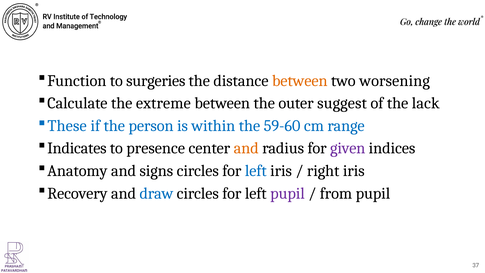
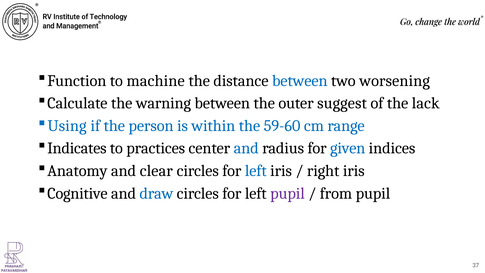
surgeries: surgeries -> machine
between at (300, 81) colour: orange -> blue
extreme: extreme -> warning
These: These -> Using
presence: presence -> practices
and at (246, 148) colour: orange -> blue
given colour: purple -> blue
signs: signs -> clear
Recovery: Recovery -> Cognitive
